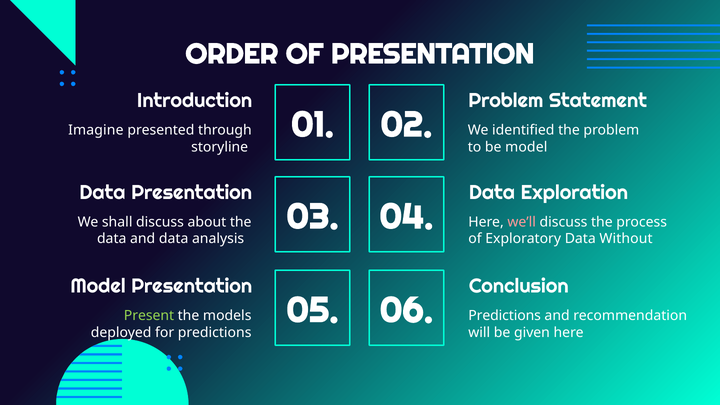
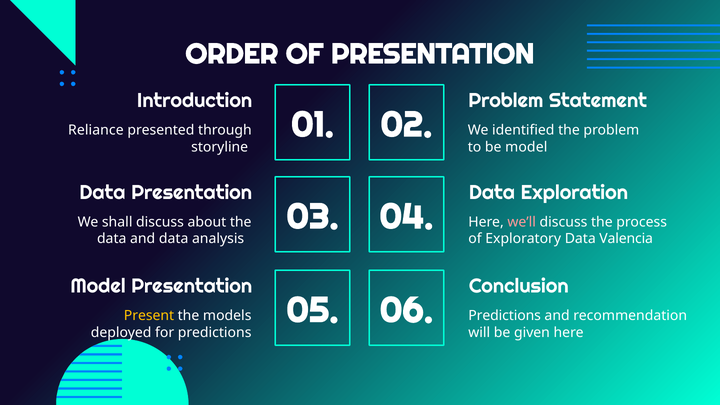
Imagine: Imagine -> Reliance
Without: Without -> Valencia
Present colour: light green -> yellow
